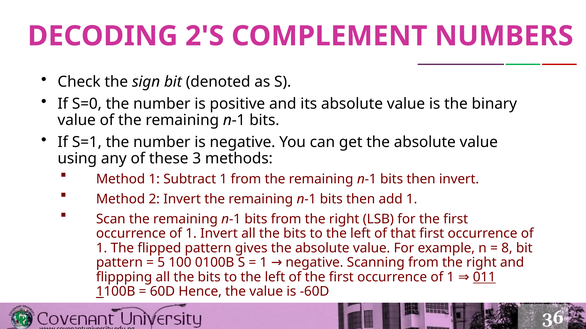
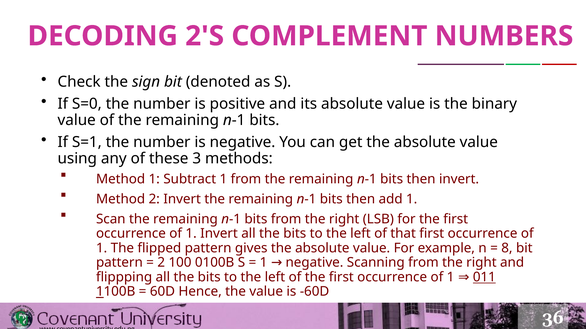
5 at (161, 263): 5 -> 2
